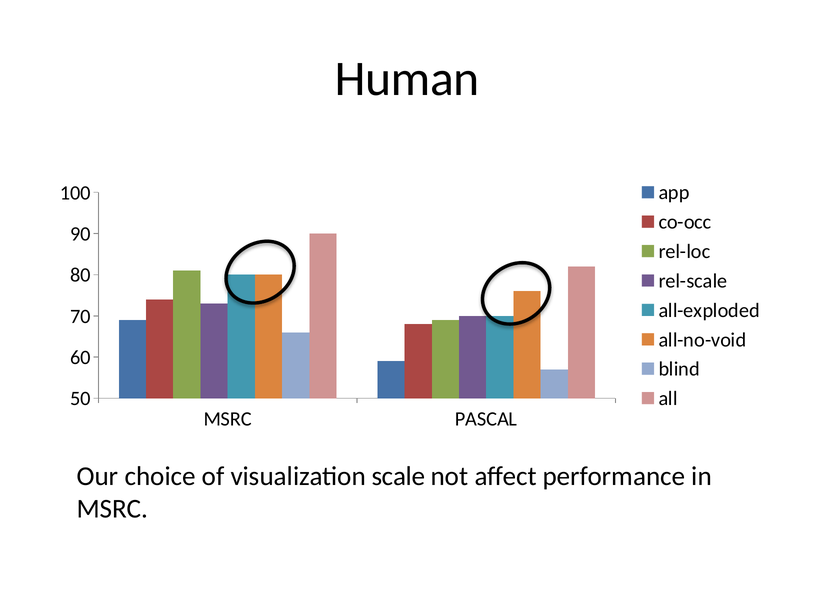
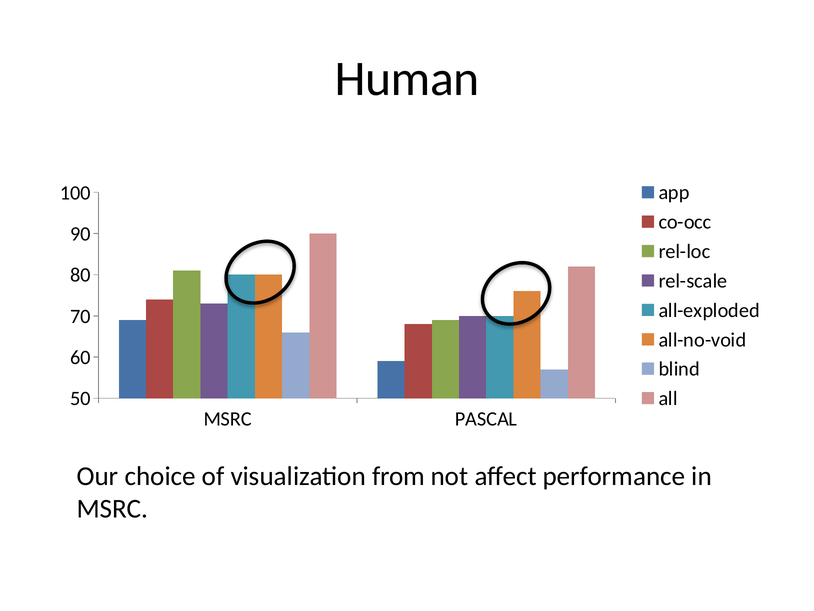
scale: scale -> from
